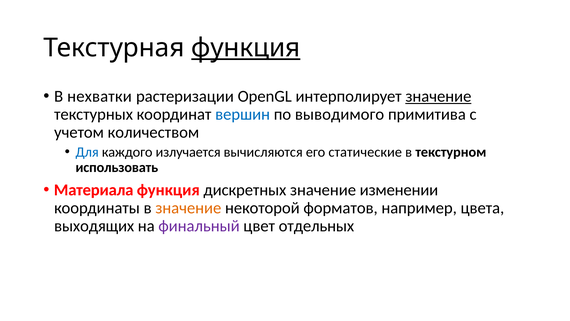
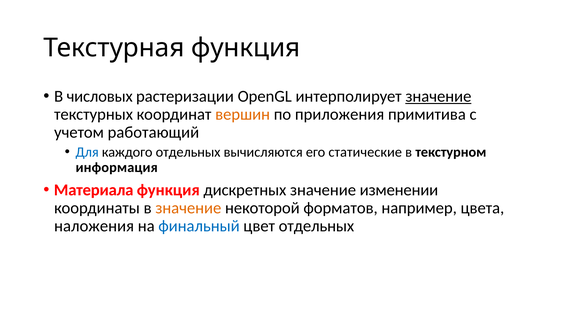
функция at (246, 48) underline: present -> none
нехватки: нехватки -> числовых
вершин colour: blue -> orange
выводимого: выводимого -> приложения
количеством: количеством -> работающий
каждого излучается: излучается -> отдельных
использовать: использовать -> информация
выходящих: выходящих -> наложения
финальный colour: purple -> blue
